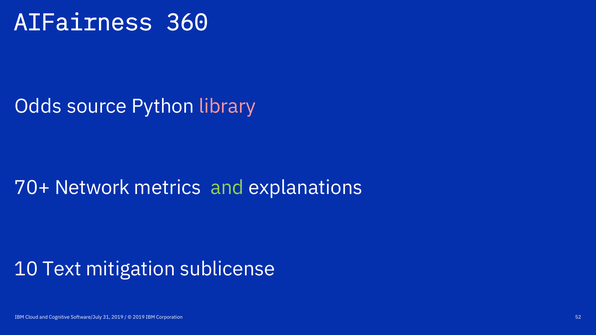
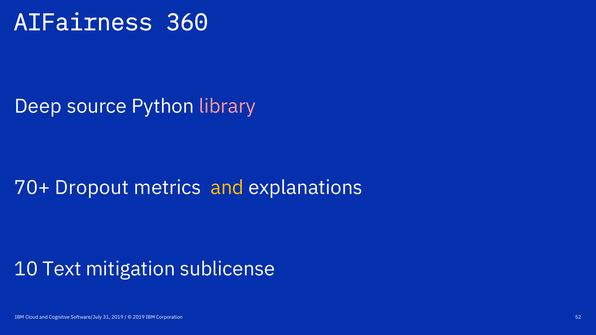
Odds: Odds -> Deep
Network: Network -> Dropout
and at (227, 188) colour: light green -> yellow
